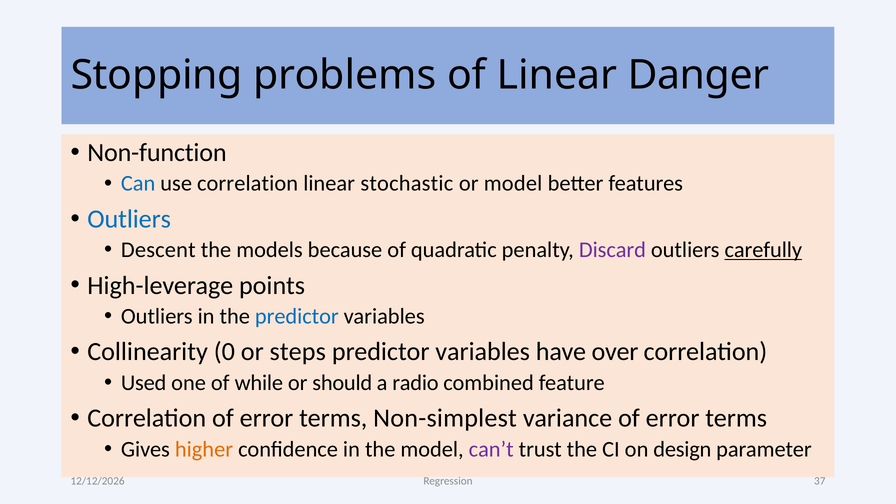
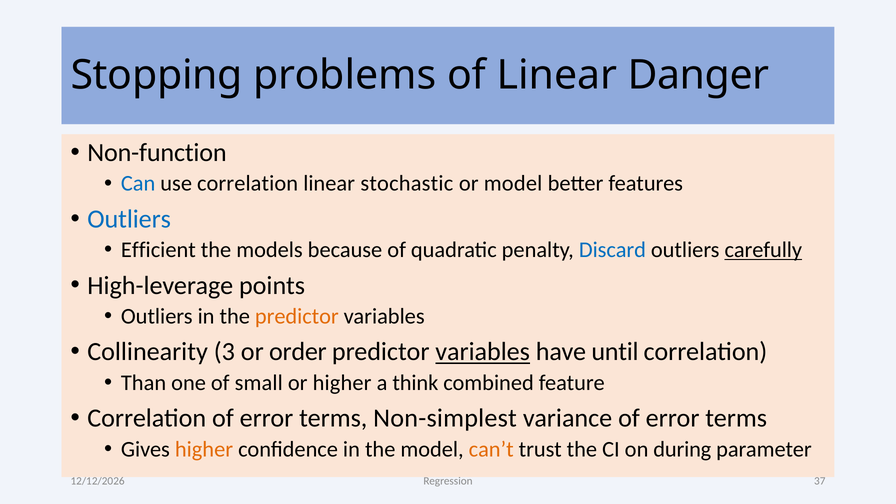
Descent: Descent -> Efficient
Discard colour: purple -> blue
predictor at (297, 316) colour: blue -> orange
0: 0 -> 3
steps: steps -> order
variables at (483, 352) underline: none -> present
over: over -> until
Used: Used -> Than
while: while -> small
or should: should -> higher
radio: radio -> think
can’t colour: purple -> orange
design: design -> during
